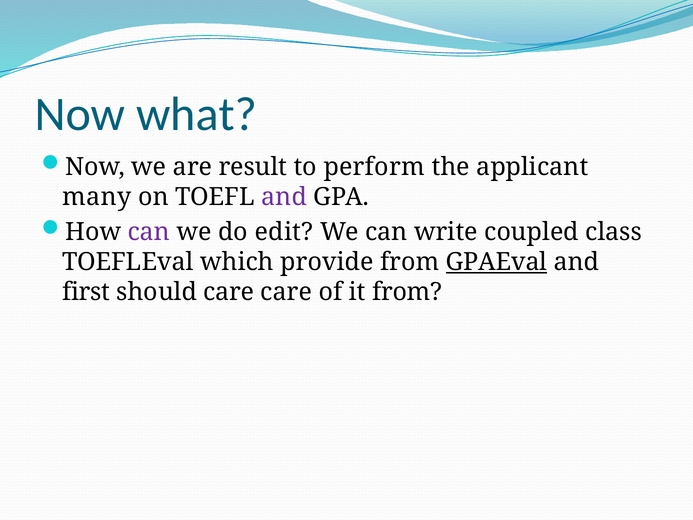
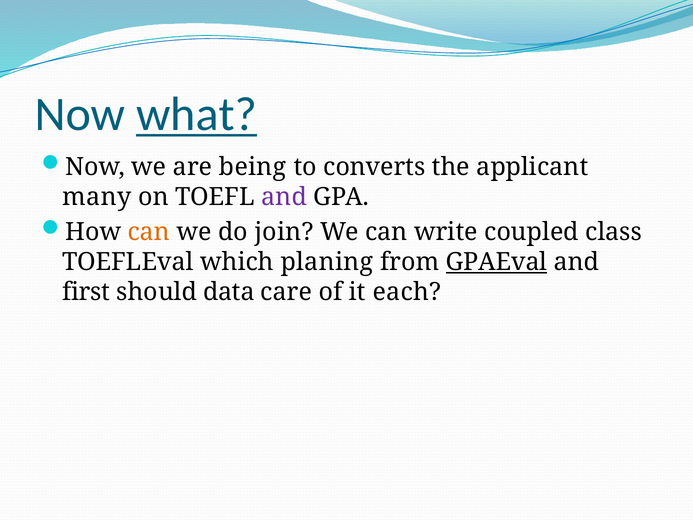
what underline: none -> present
result: result -> being
perform: perform -> converts
can at (149, 232) colour: purple -> orange
edit: edit -> join
provide: provide -> planing
should care: care -> data
it from: from -> each
